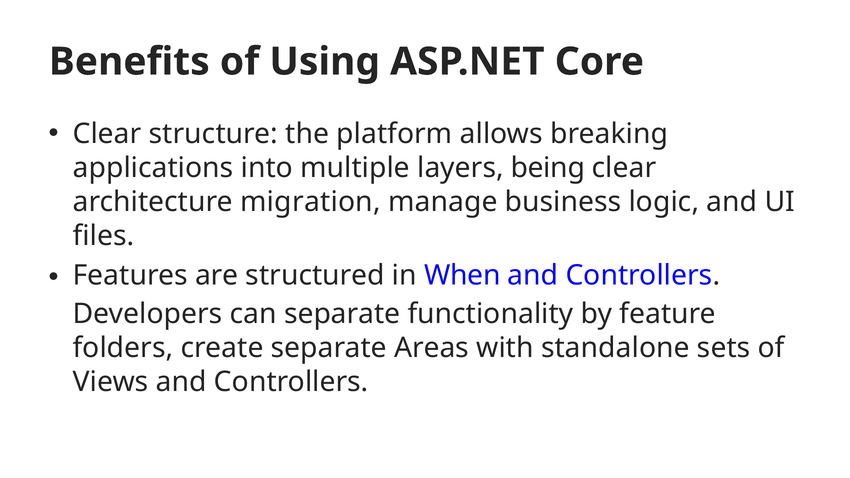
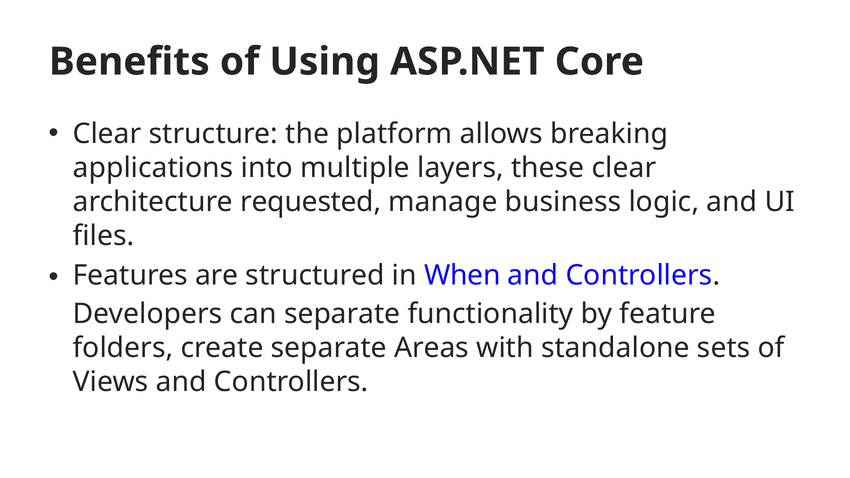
being: being -> these
migration: migration -> requested
